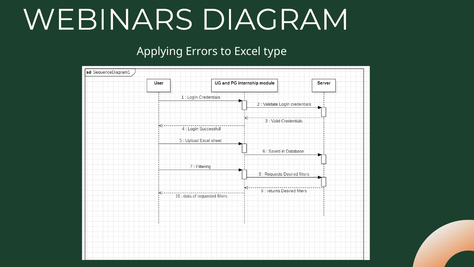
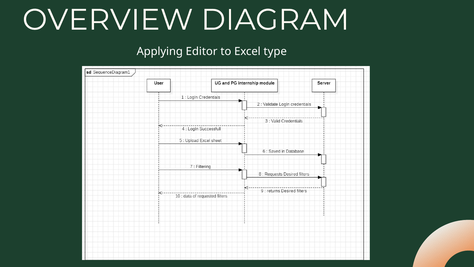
WEBINARS: WEBINARS -> OVERVIEW
Errors: Errors -> Editor
